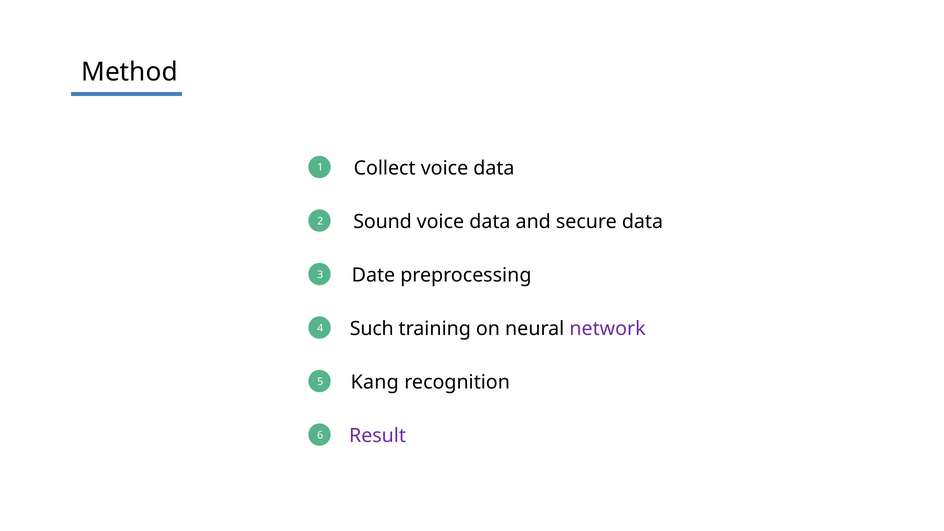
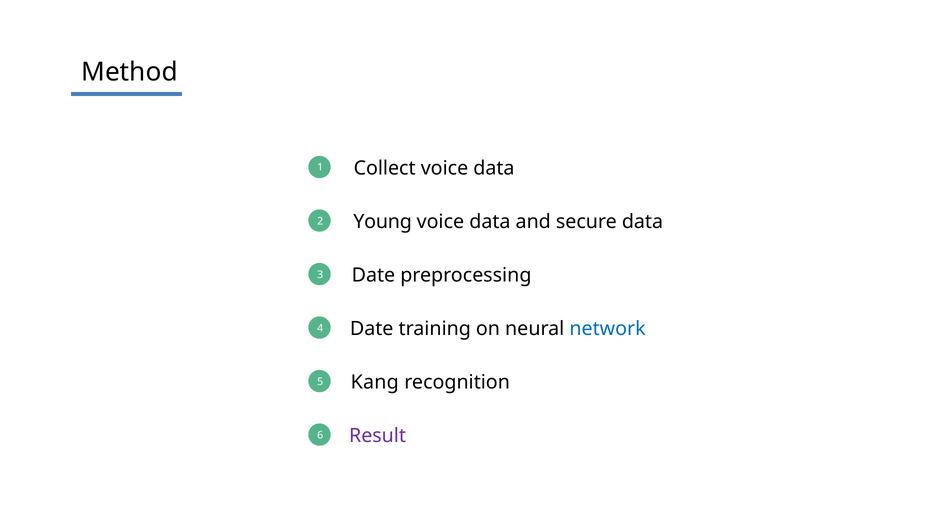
Sound: Sound -> Young
Such at (372, 329): Such -> Date
network colour: purple -> blue
